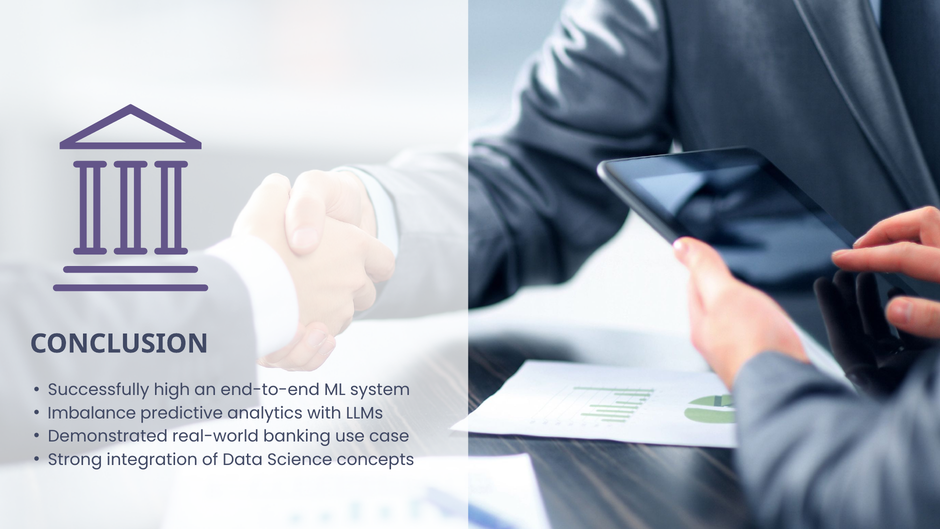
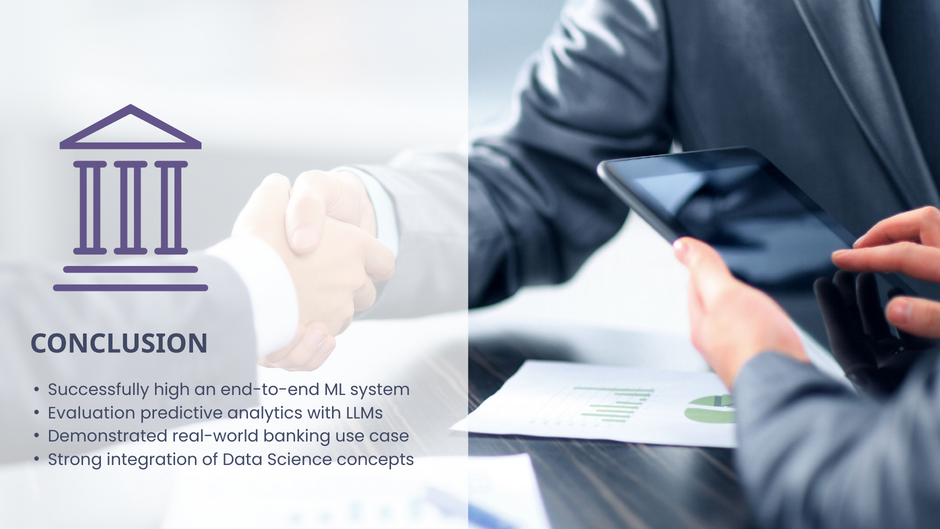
Imbalance: Imbalance -> Evaluation
